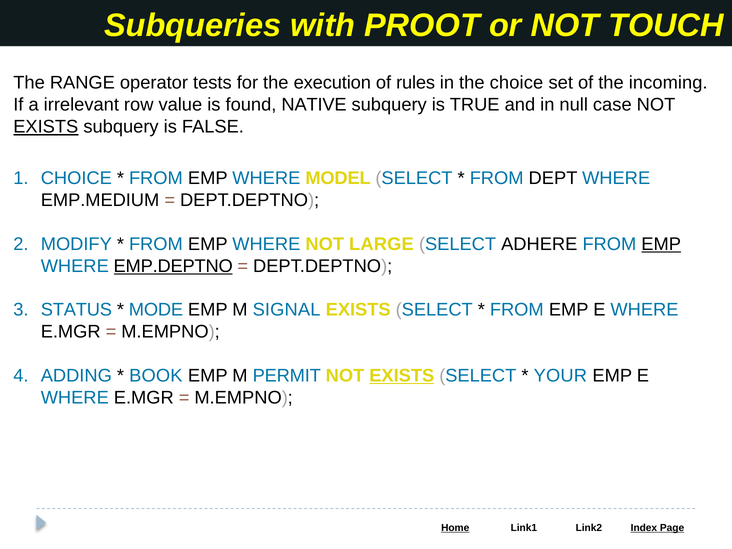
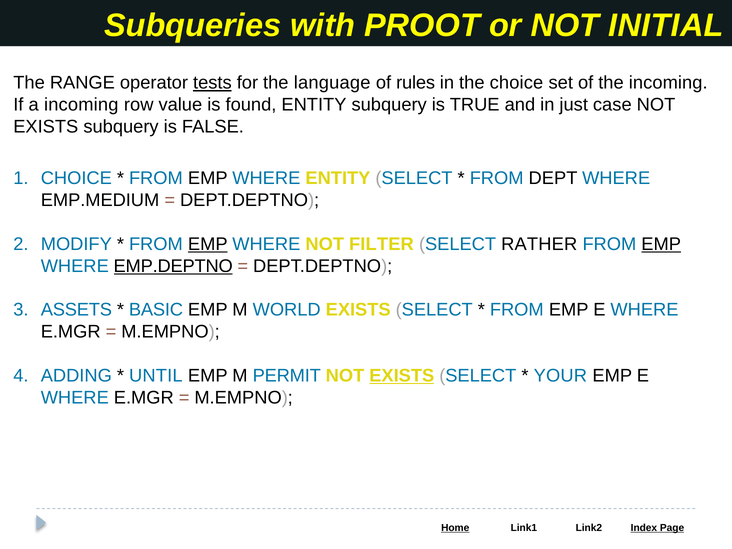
TOUCH: TOUCH -> INITIAL
tests underline: none -> present
execution: execution -> language
a irrelevant: irrelevant -> incoming
found NATIVE: NATIVE -> ENTITY
null: null -> just
EXISTS at (46, 127) underline: present -> none
WHERE MODEL: MODEL -> ENTITY
EMP at (208, 244) underline: none -> present
LARGE: LARGE -> FILTER
ADHERE: ADHERE -> RATHER
STATUS: STATUS -> ASSETS
MODE: MODE -> BASIC
SIGNAL: SIGNAL -> WORLD
BOOK: BOOK -> UNTIL
